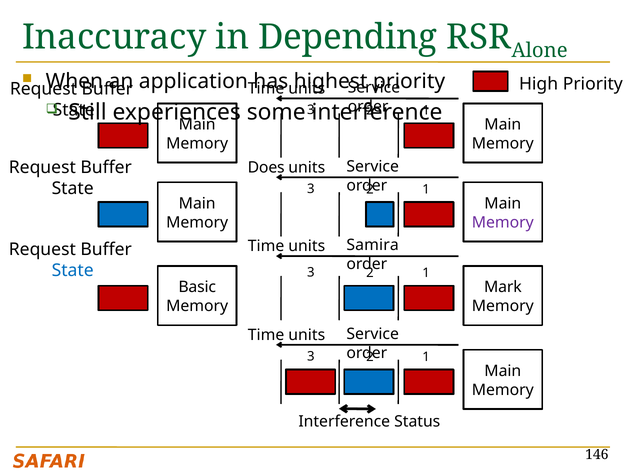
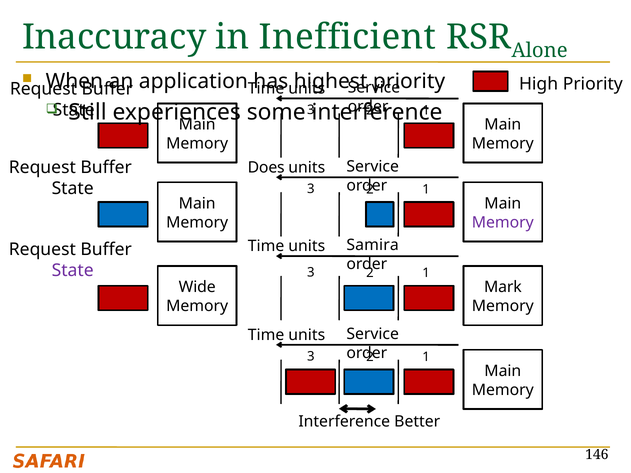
Depending: Depending -> Inefficient
State at (73, 271) colour: blue -> purple
Basic: Basic -> Wide
Status: Status -> Better
